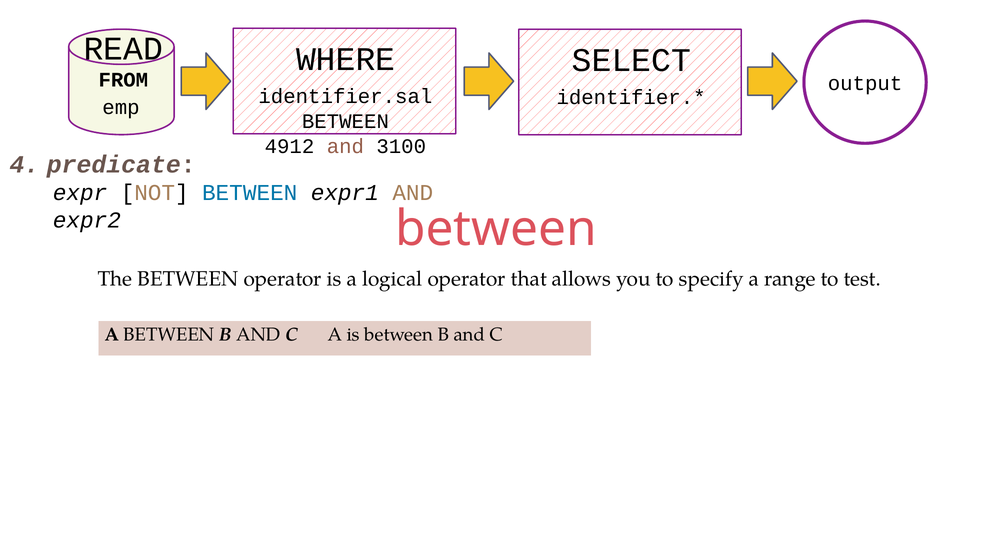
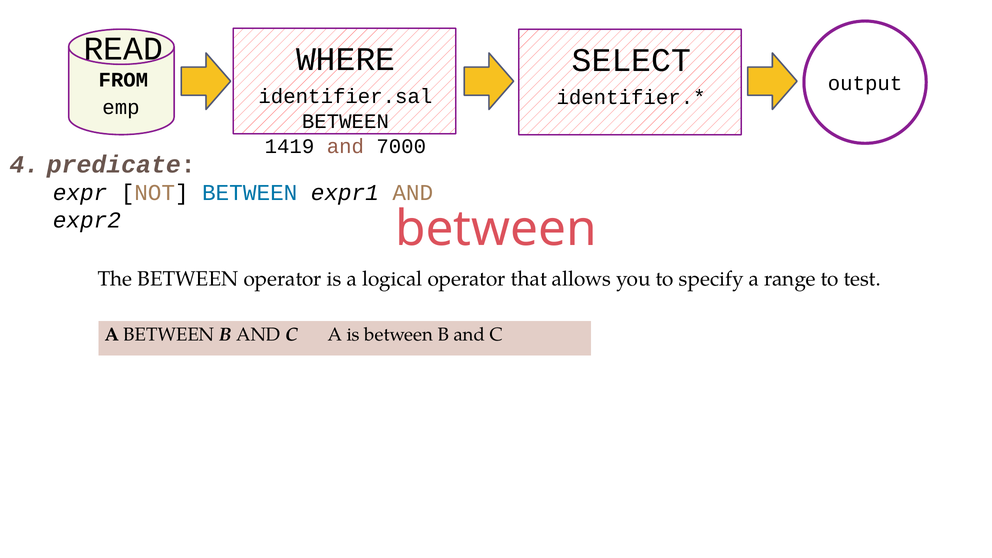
4912: 4912 -> 1419
3100: 3100 -> 7000
